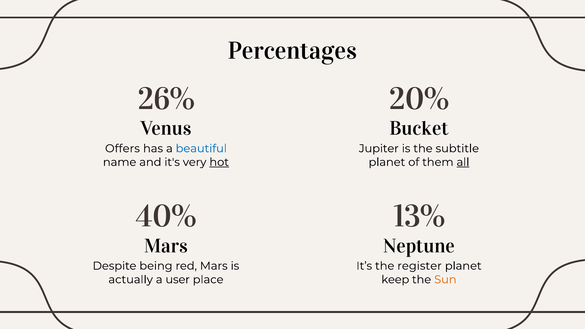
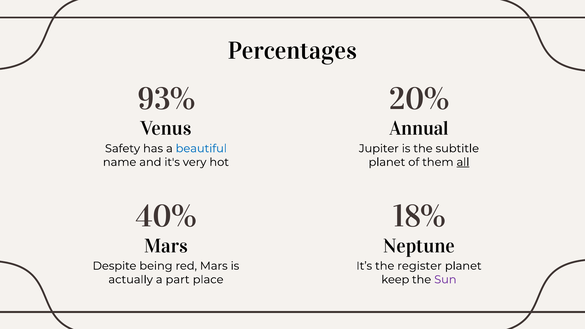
26%: 26% -> 93%
Bucket: Bucket -> Annual
Offers: Offers -> Safety
hot underline: present -> none
13%: 13% -> 18%
user: user -> part
Sun colour: orange -> purple
